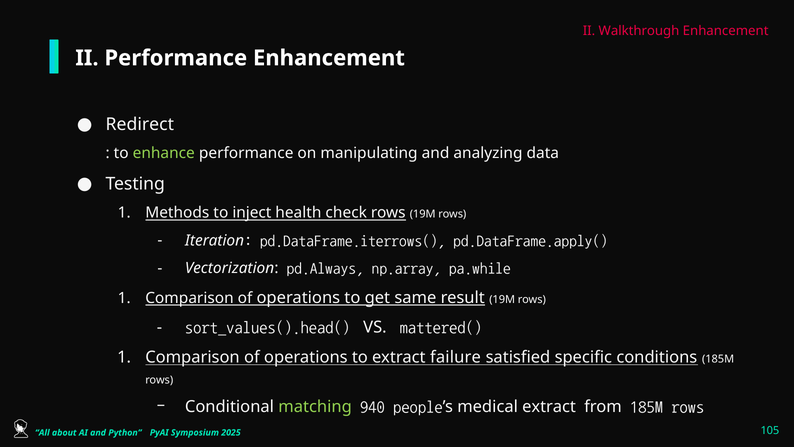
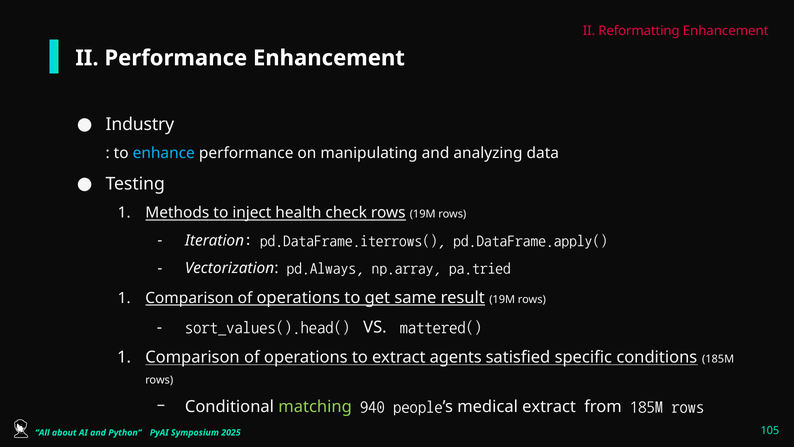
Walkthrough: Walkthrough -> Reformatting
Redirect: Redirect -> Industry
enhance colour: light green -> light blue
pa.while: pa.while -> pa.tried
failure: failure -> agents
